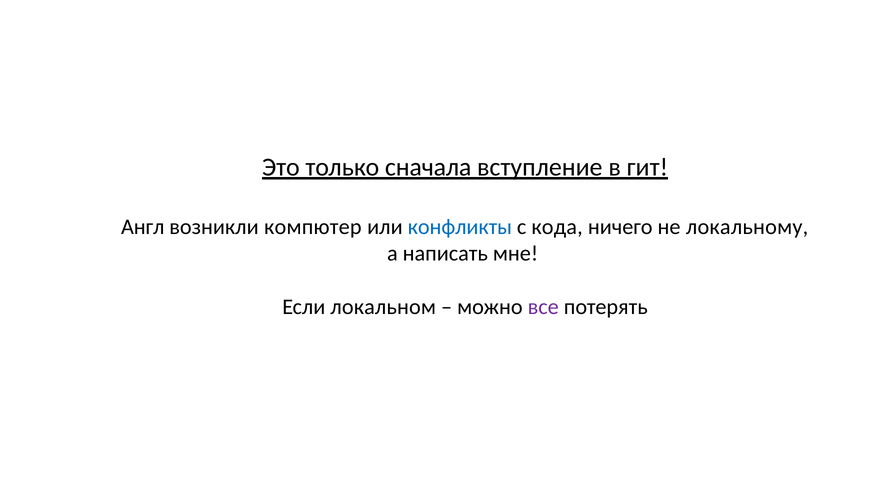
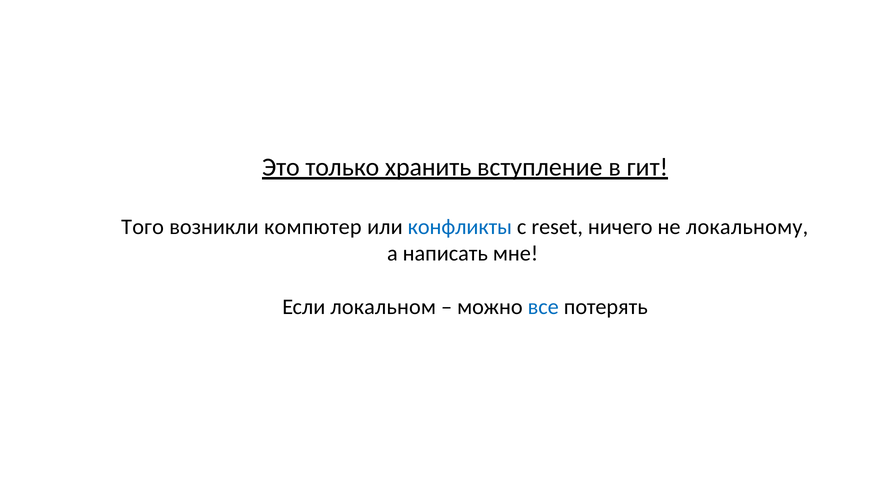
сначала: сначала -> хранить
Англ: Англ -> Того
кода: кода -> reset
все colour: purple -> blue
